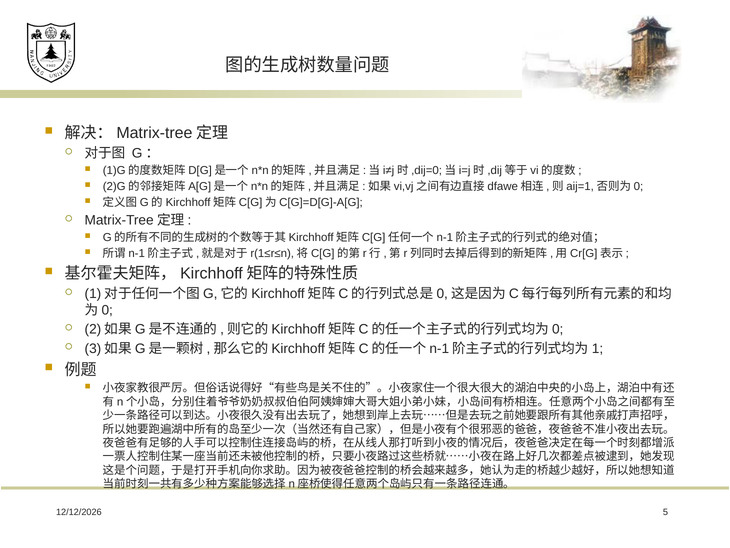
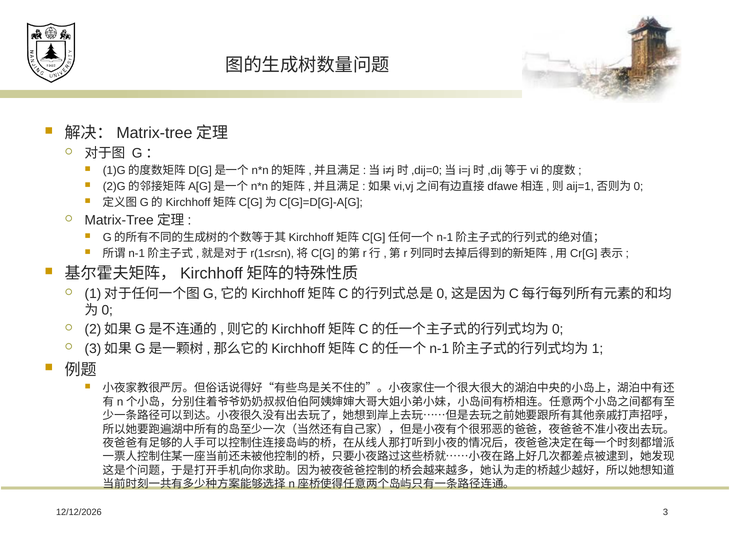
5: 5 -> 3
